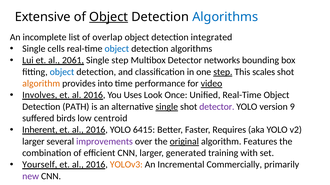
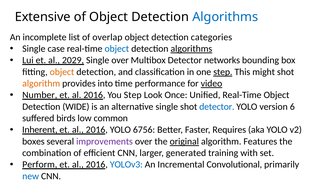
Object at (109, 17) underline: present -> none
integrated: integrated -> categories
cells: cells -> case
algorithms at (191, 49) underline: none -> present
2061: 2061 -> 2029
Single step: step -> over
object at (62, 72) colour: blue -> orange
scales: scales -> might
Involves: Involves -> Number
You Uses: Uses -> Step
PATH: PATH -> WIDE
single at (167, 107) underline: present -> none
detector at (217, 107) colour: purple -> blue
9: 9 -> 6
centroid: centroid -> common
6415: 6415 -> 6756
larger at (33, 142): larger -> boxes
Yourself: Yourself -> Perform
YOLOv3 colour: orange -> blue
Commercially: Commercially -> Convolutional
new colour: purple -> blue
